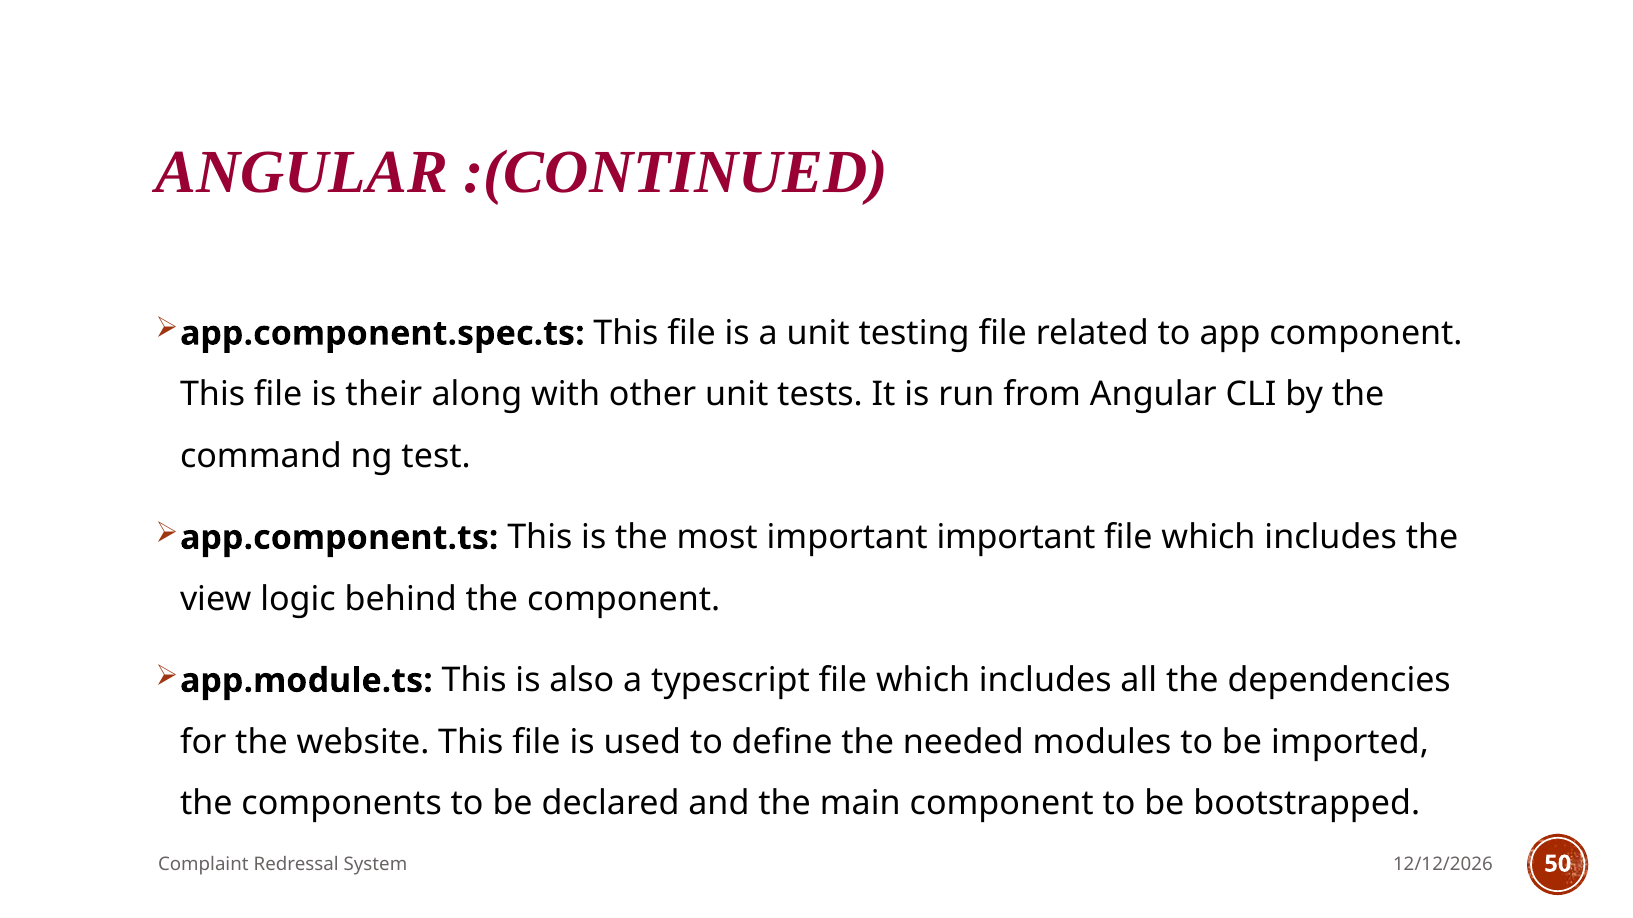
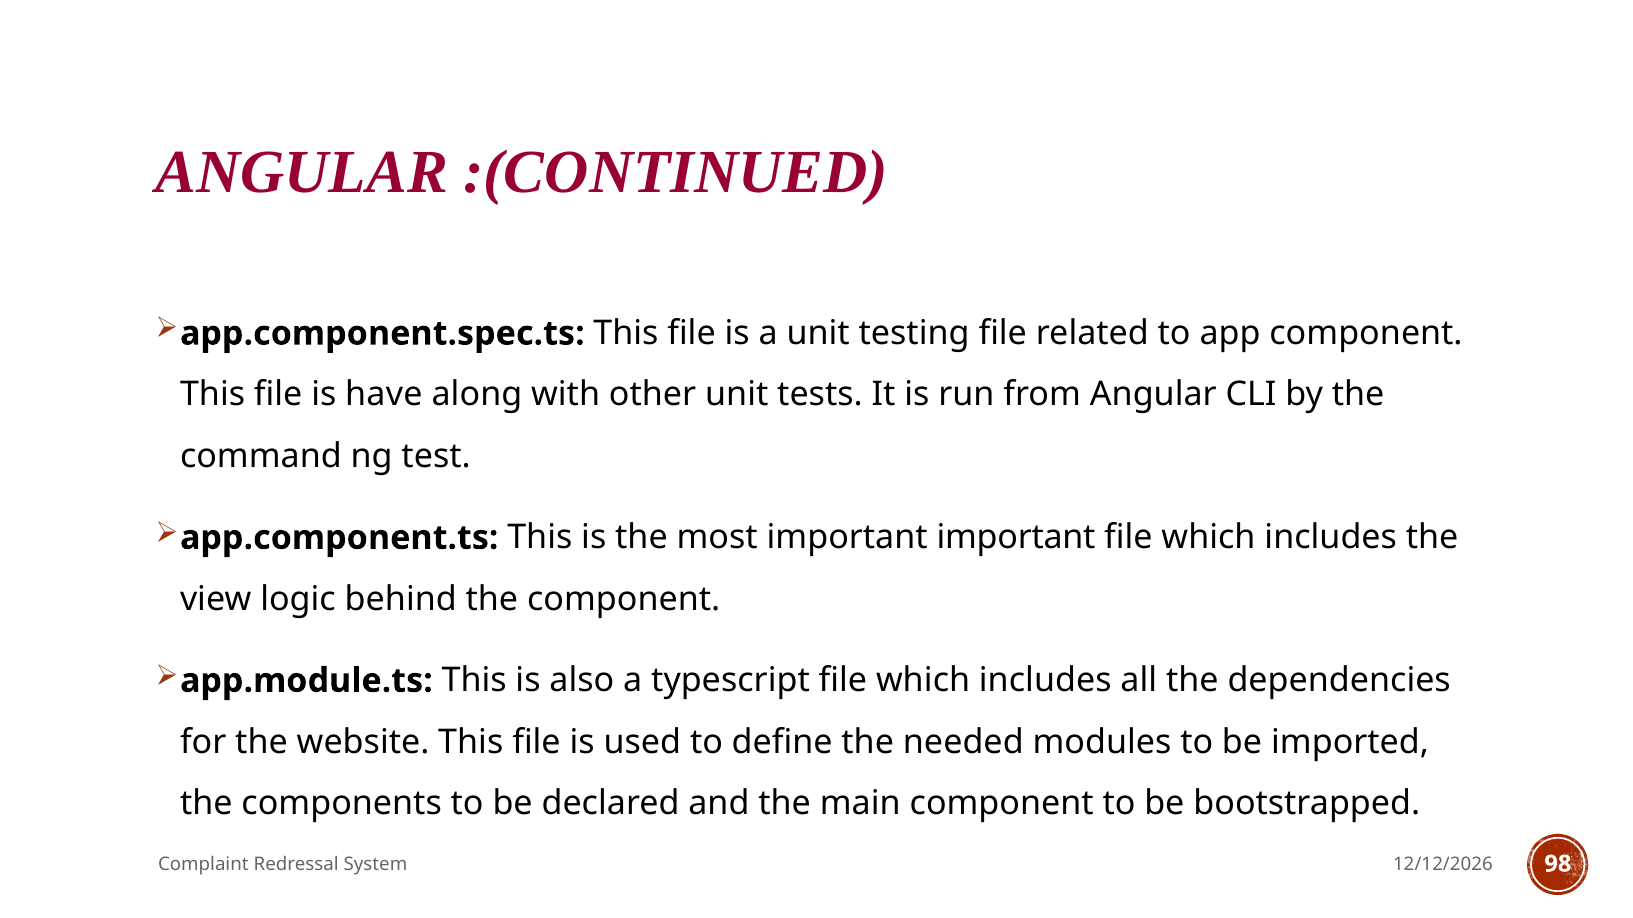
their: their -> have
50: 50 -> 98
